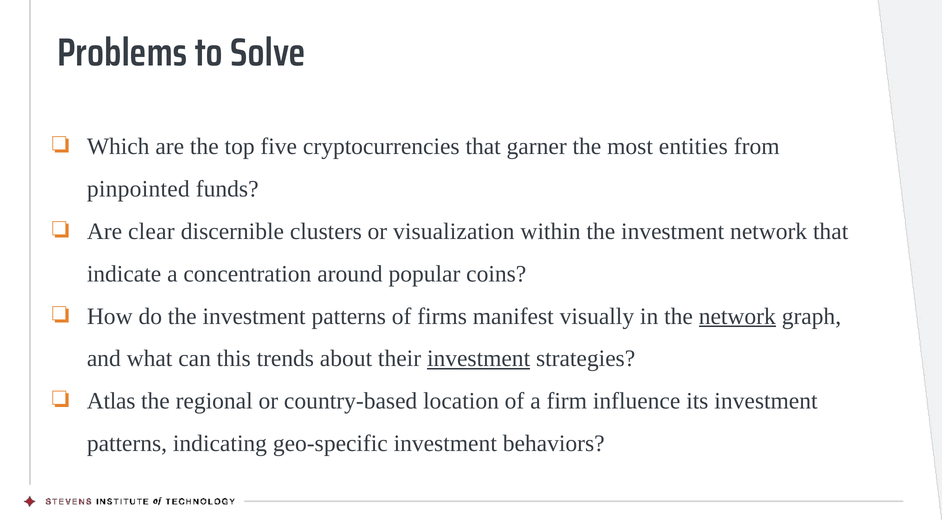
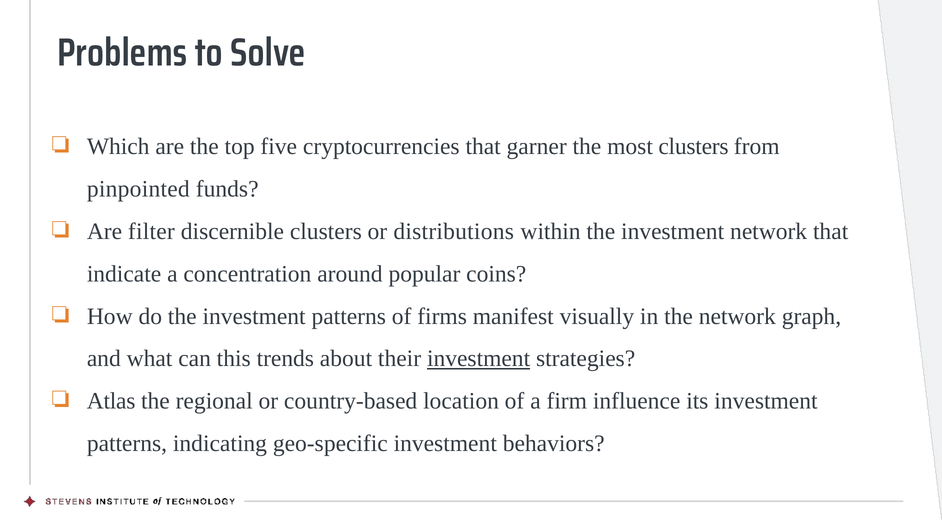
most entities: entities -> clusters
clear: clear -> filter
visualization: visualization -> distributions
network at (737, 316) underline: present -> none
